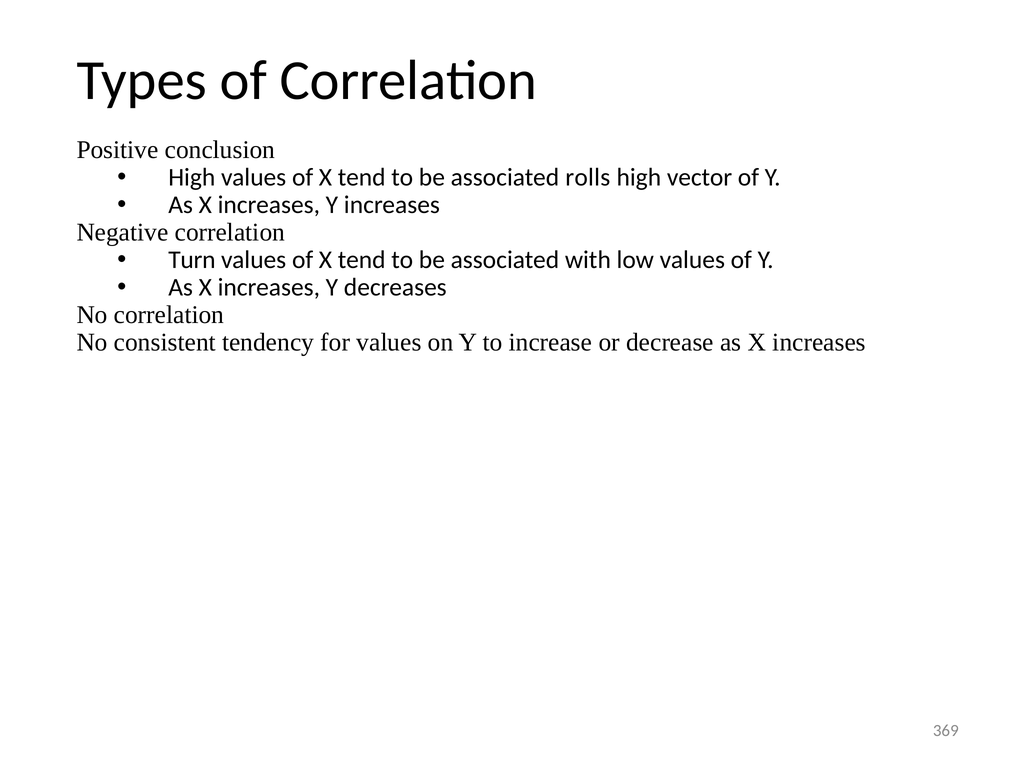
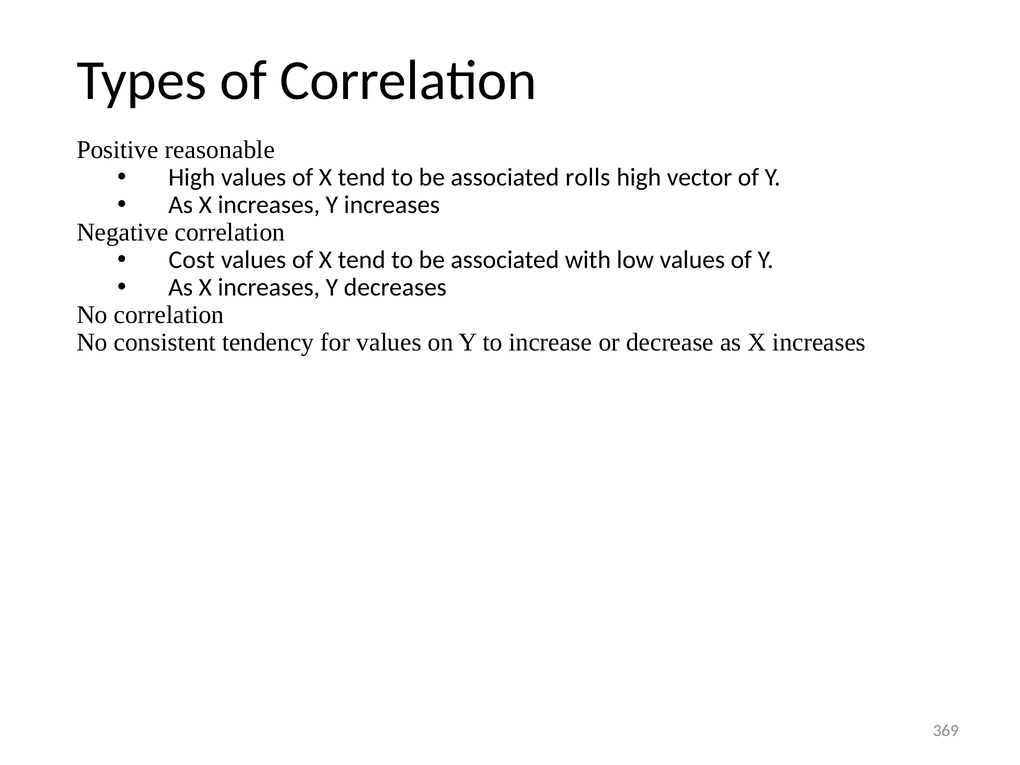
conclusion: conclusion -> reasonable
Turn: Turn -> Cost
